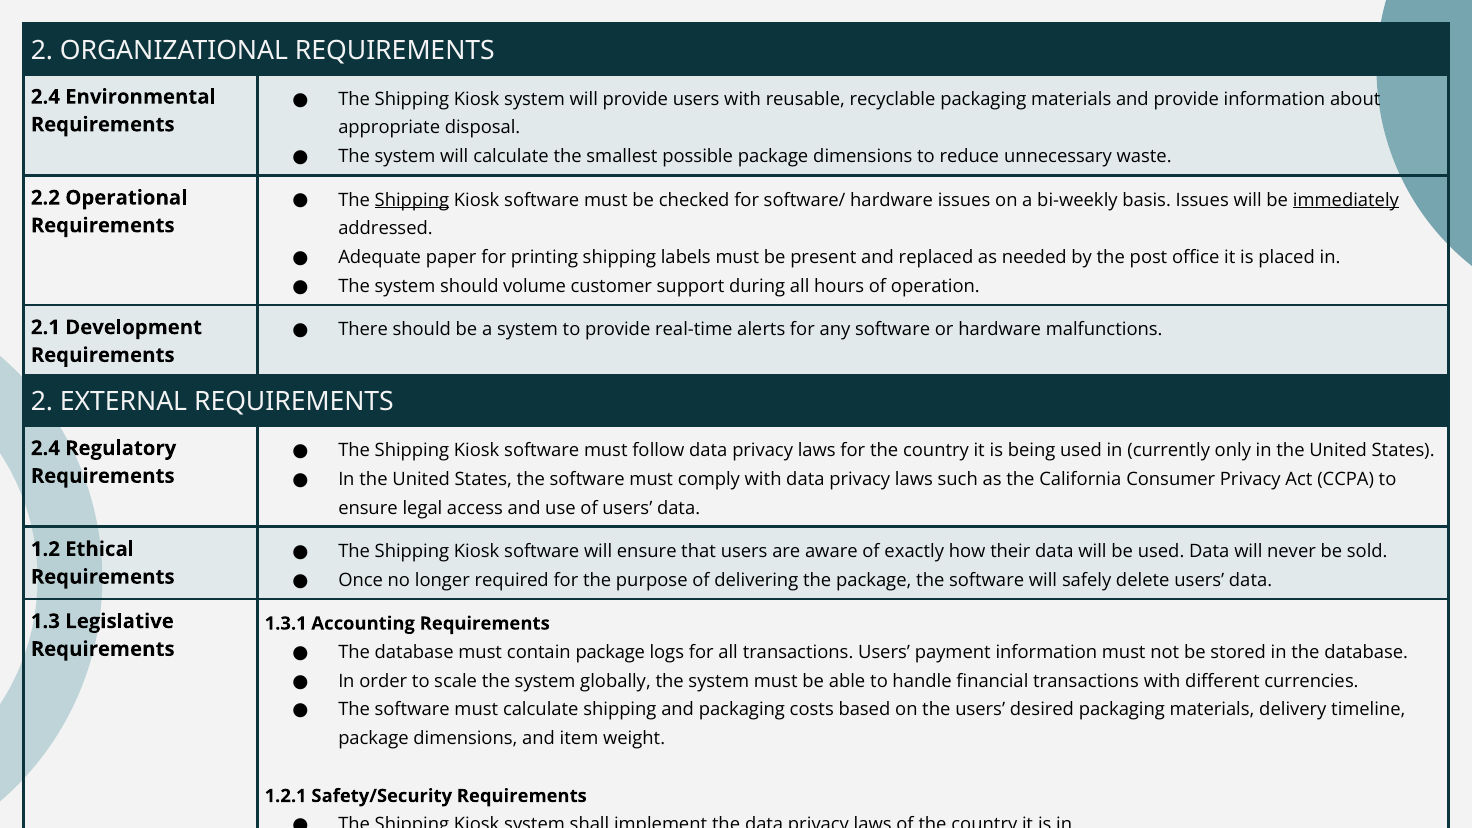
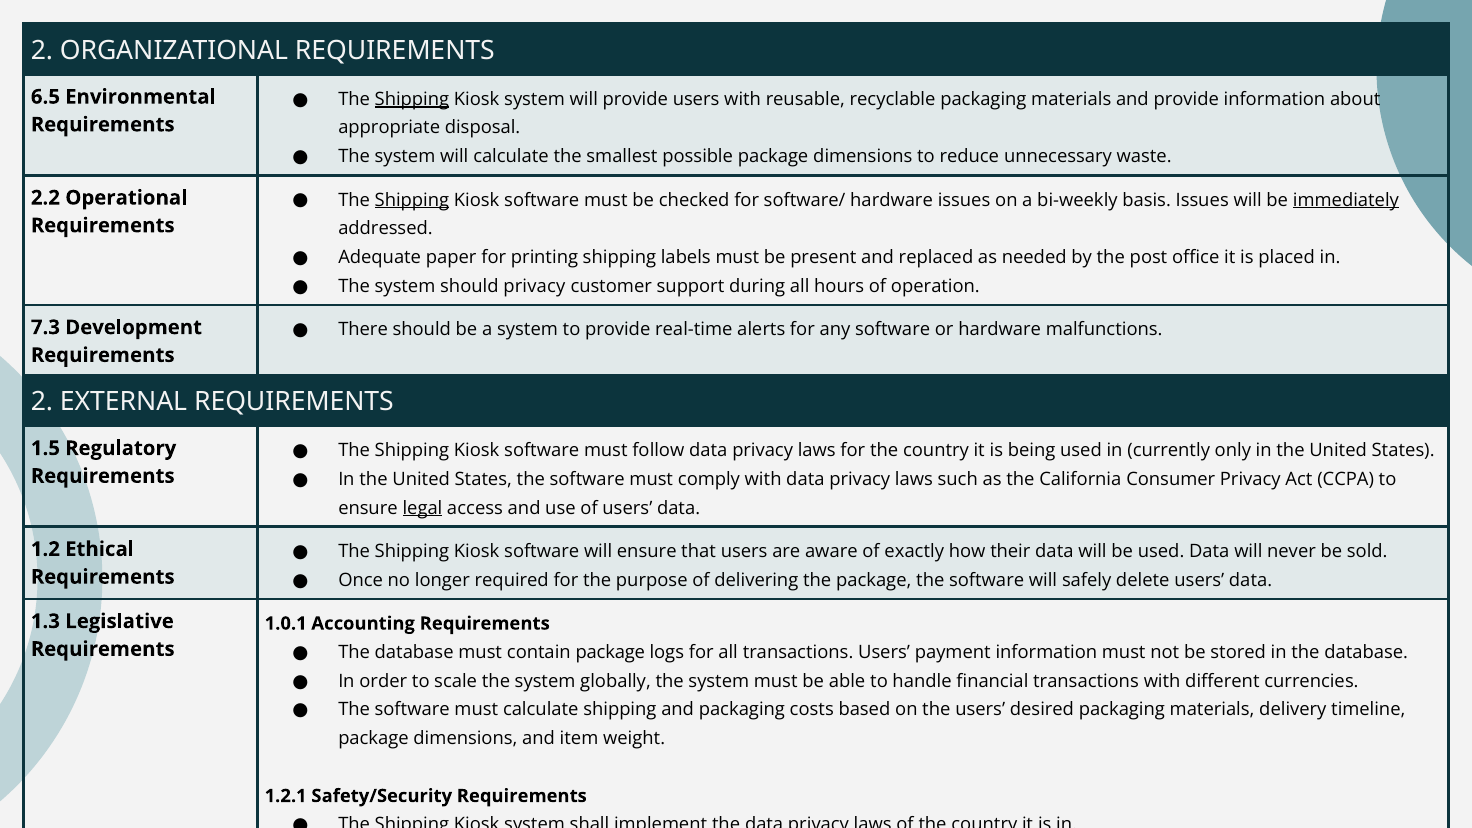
2.4 at (45, 97): 2.4 -> 6.5
Shipping at (412, 99) underline: none -> present
should volume: volume -> privacy
2.1: 2.1 -> 7.3
2.4 at (45, 448): 2.4 -> 1.5
legal underline: none -> present
1.3.1: 1.3.1 -> 1.0.1
